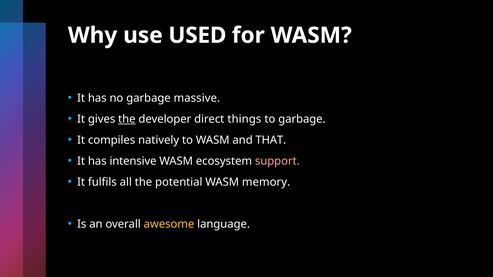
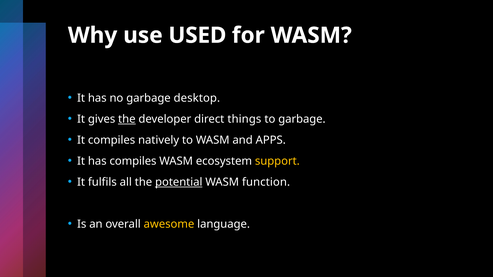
massive: massive -> desktop
THAT: THAT -> APPS
has intensive: intensive -> compiles
support colour: pink -> yellow
potential underline: none -> present
memory: memory -> function
